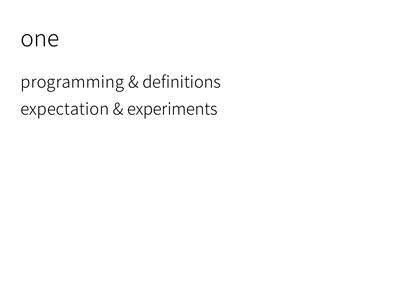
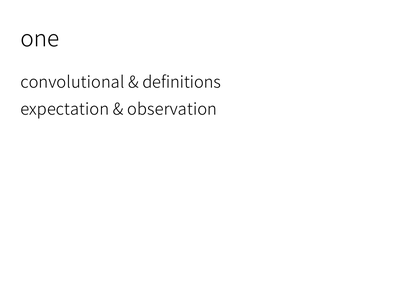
programming: programming -> convolutional
experiments: experiments -> observation
